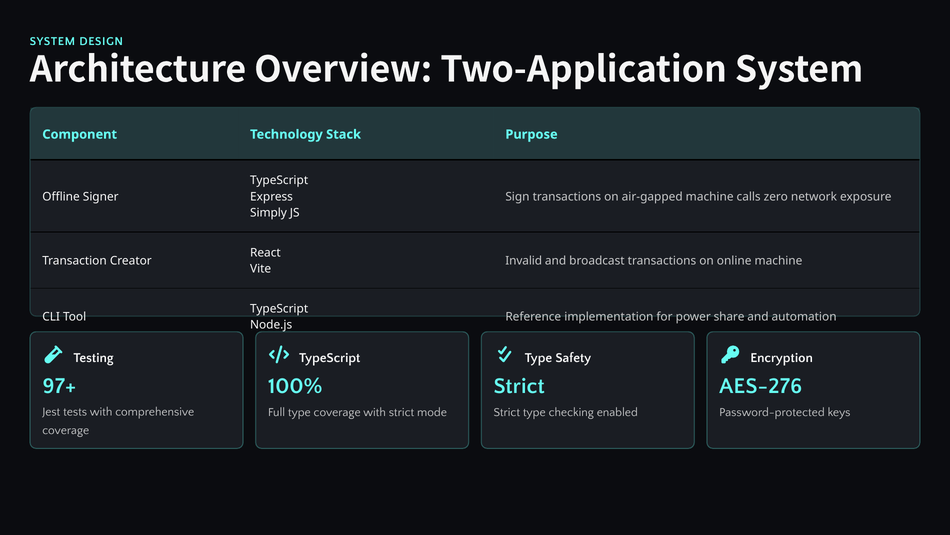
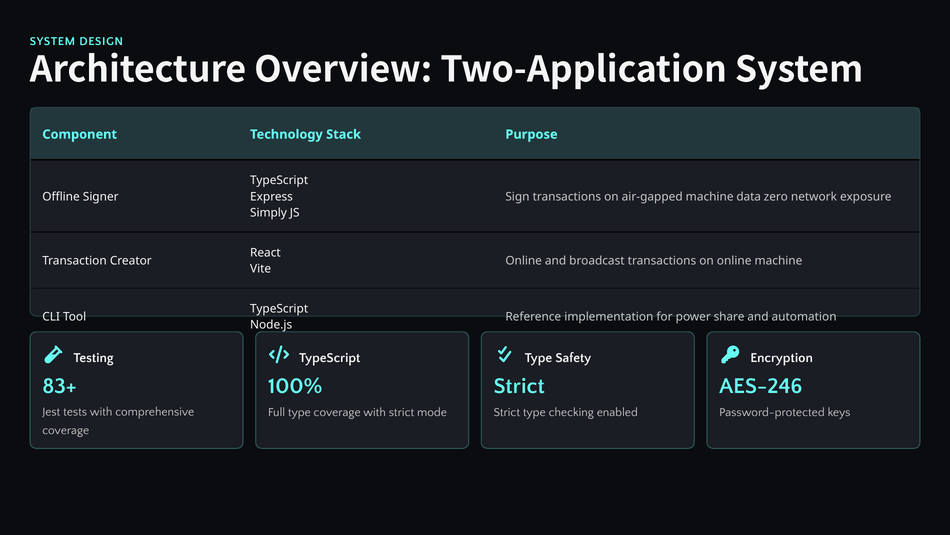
calls: calls -> data
Invalid at (524, 261): Invalid -> Online
97+: 97+ -> 83+
AES-276: AES-276 -> AES-246
